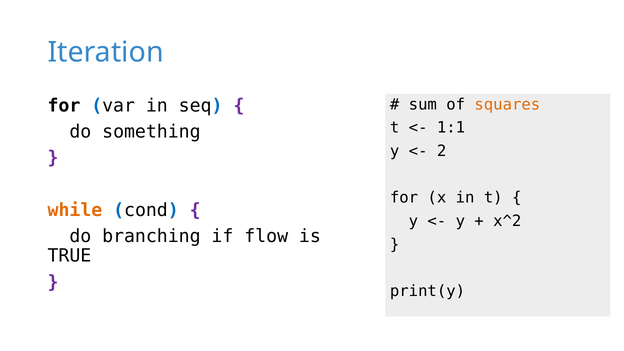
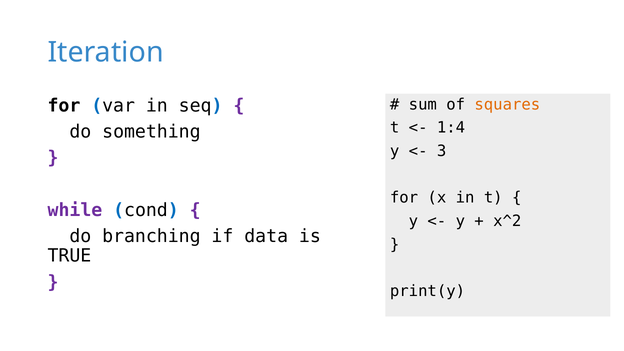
1:1: 1:1 -> 1:4
2: 2 -> 3
while colour: orange -> purple
flow: flow -> data
